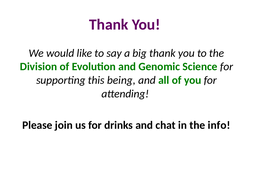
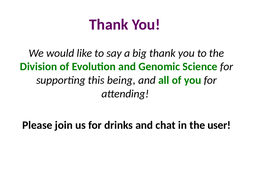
info: info -> user
